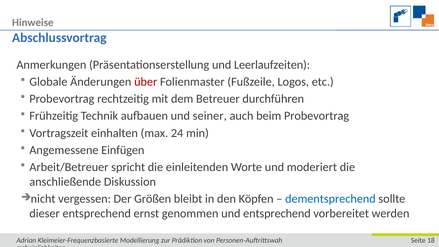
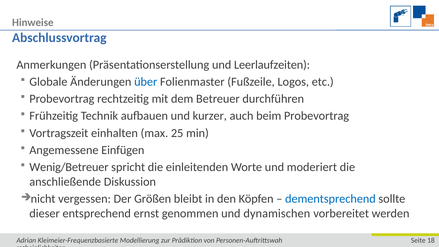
über colour: red -> blue
seiner: seiner -> kurzer
24: 24 -> 25
Arbeit/Betreuer: Arbeit/Betreuer -> Wenig/Betreuer
und entsprechend: entsprechend -> dynamischen
